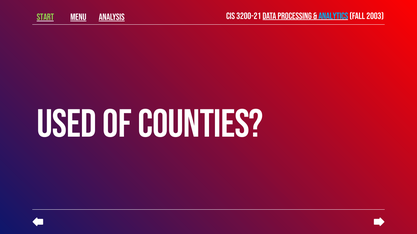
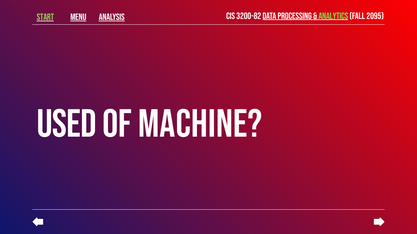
3200-21: 3200-21 -> 3200-82
ANALYTICS colour: light blue -> light green
2003: 2003 -> 2095
counties: counties -> machine
